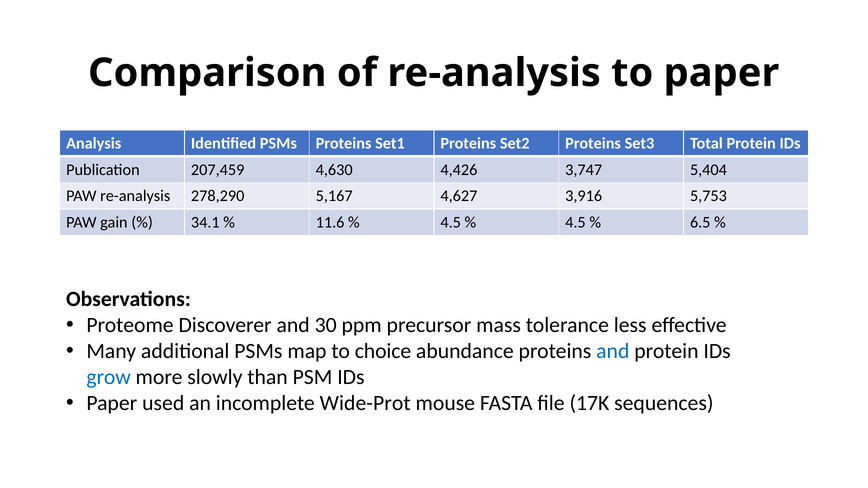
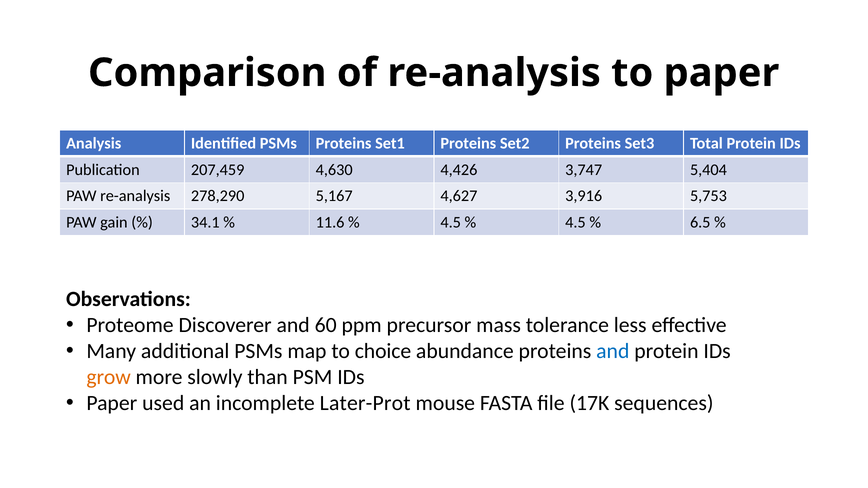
30: 30 -> 60
grow colour: blue -> orange
Wide-Prot: Wide-Prot -> Later-Prot
